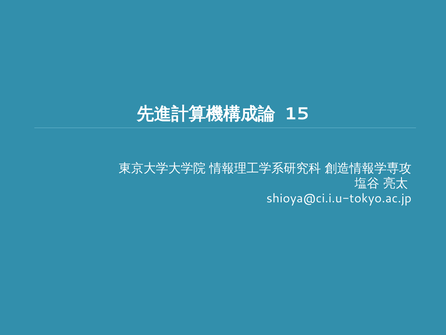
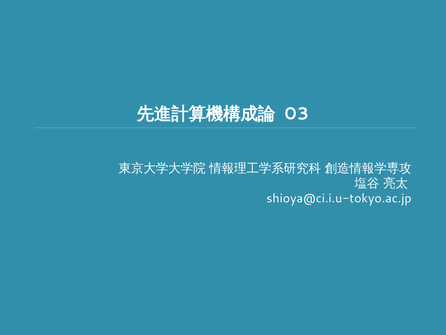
15: 15 -> 03
